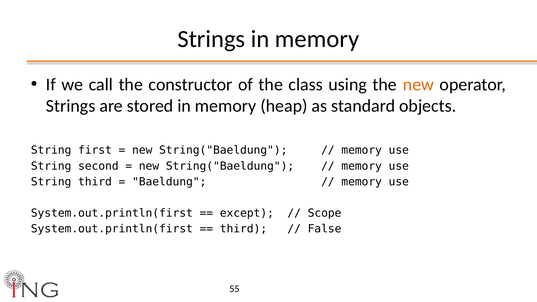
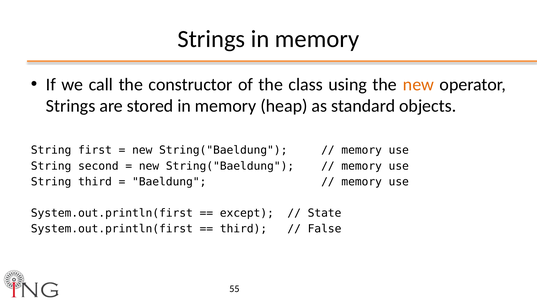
Scope: Scope -> State
